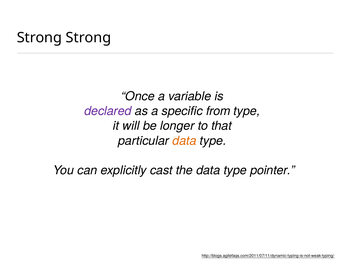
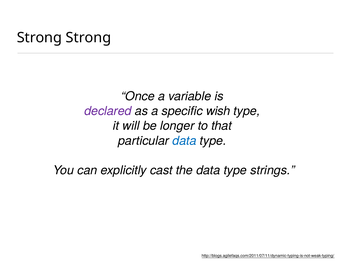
from: from -> wish
data at (184, 141) colour: orange -> blue
pointer: pointer -> strings
